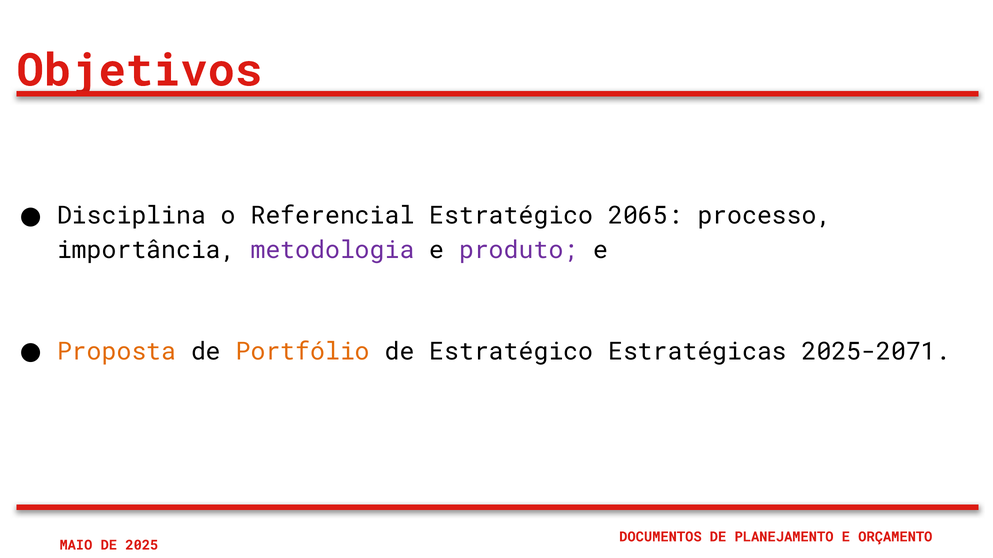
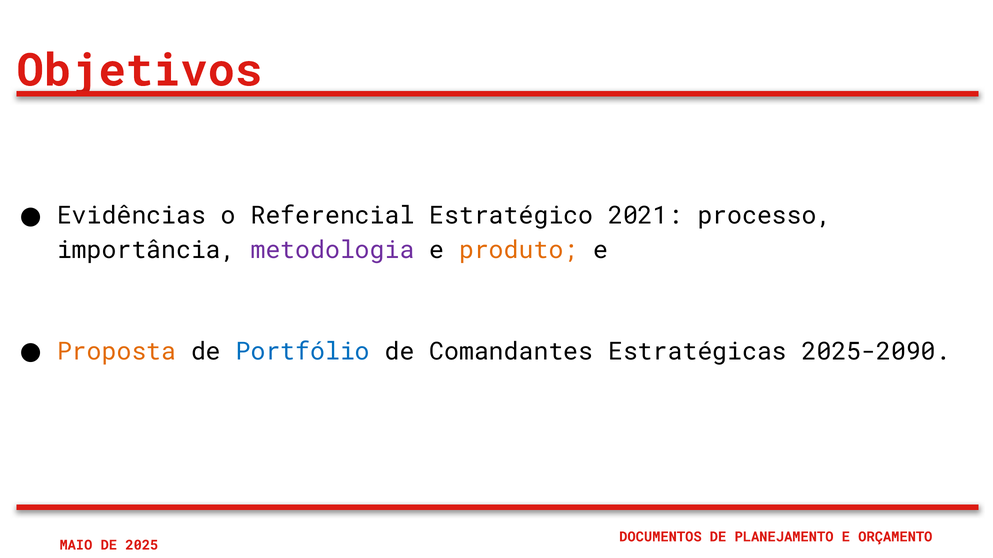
Disciplina: Disciplina -> Evidências
2065: 2065 -> 2021
produto colour: purple -> orange
Portfólio colour: orange -> blue
de Estratégico: Estratégico -> Comandantes
2025-2071: 2025-2071 -> 2025-2090
